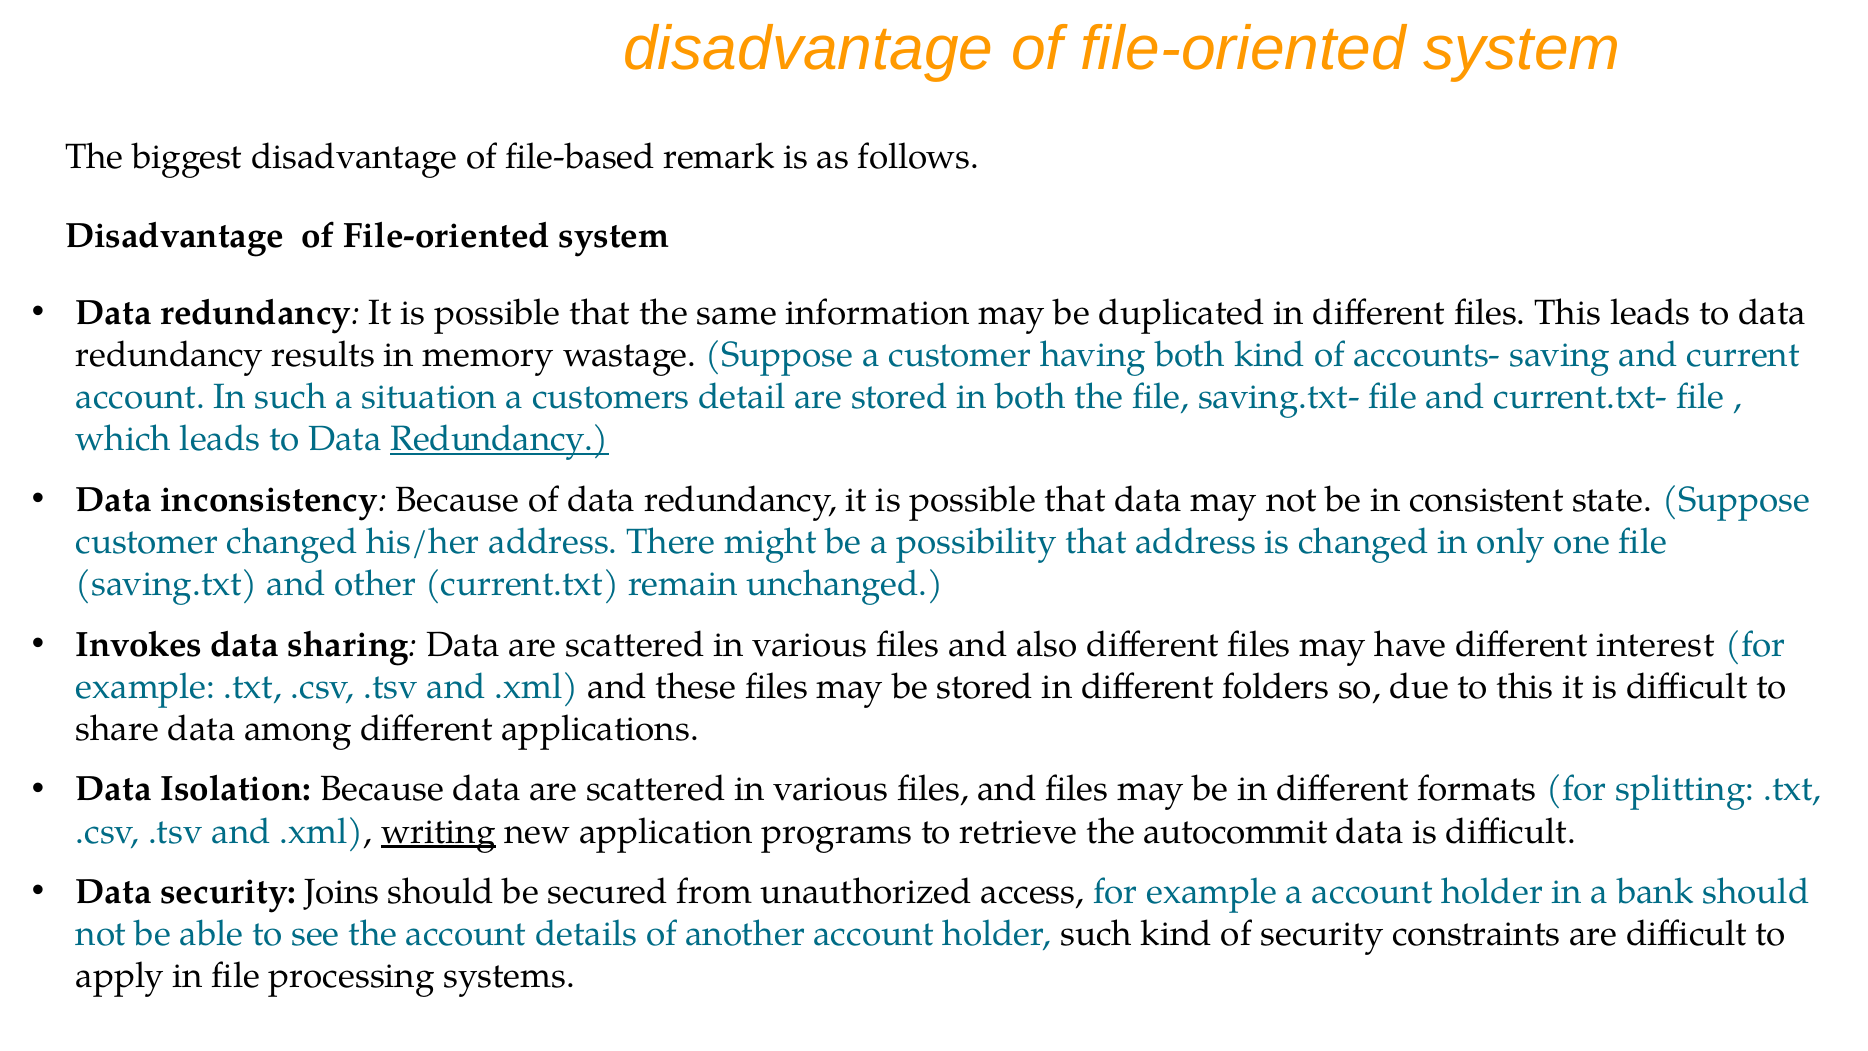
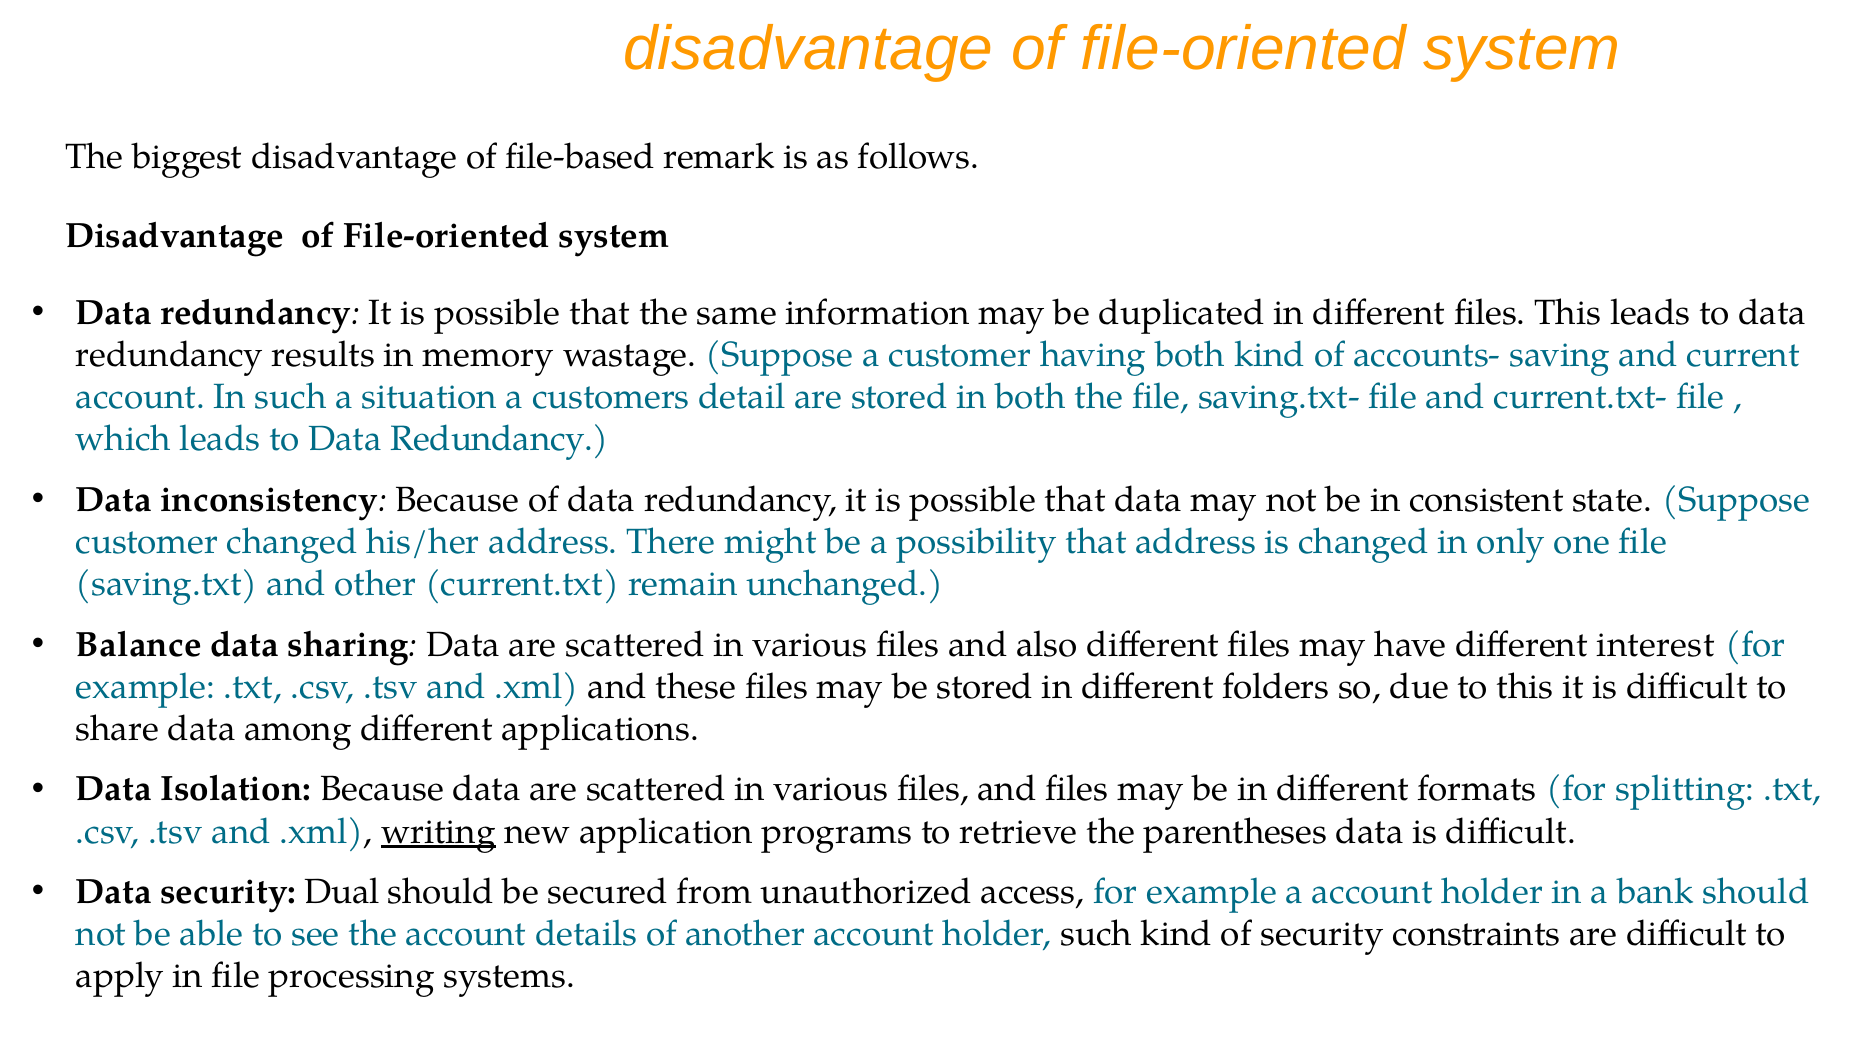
Redundancy at (500, 439) underline: present -> none
Invokes: Invokes -> Balance
autocommit: autocommit -> parentheses
Joins: Joins -> Dual
